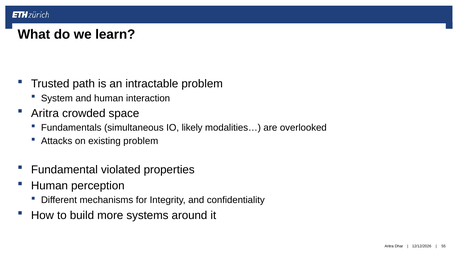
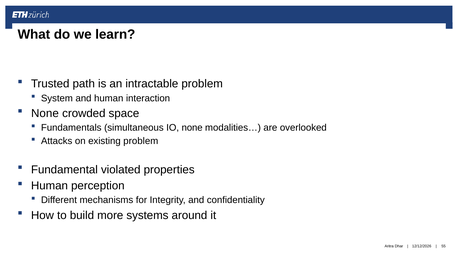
Aritra at (45, 113): Aritra -> None
IO likely: likely -> none
